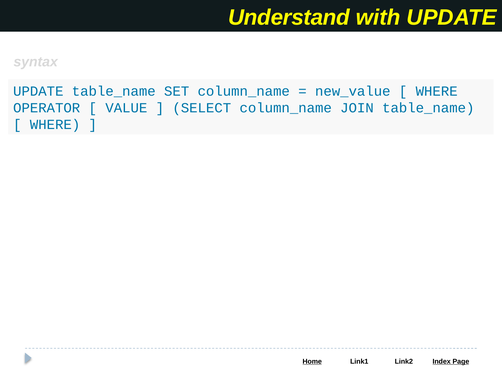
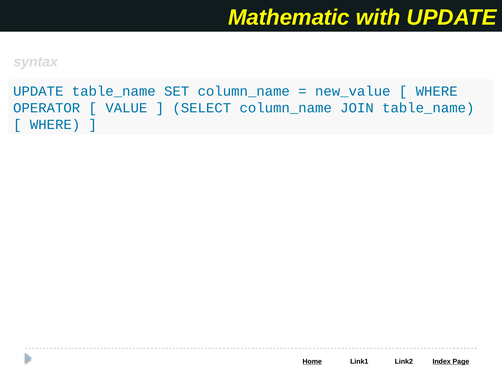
Understand: Understand -> Mathematic
